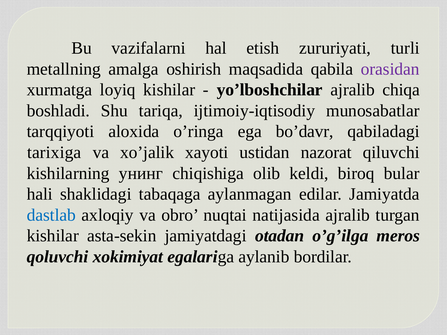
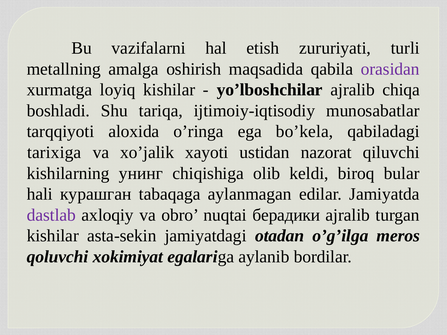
bo’davr: bo’davr -> bo’kela
shaklidagi: shaklidagi -> курашган
dastlab colour: blue -> purple
natijasida: natijasida -> берадики
